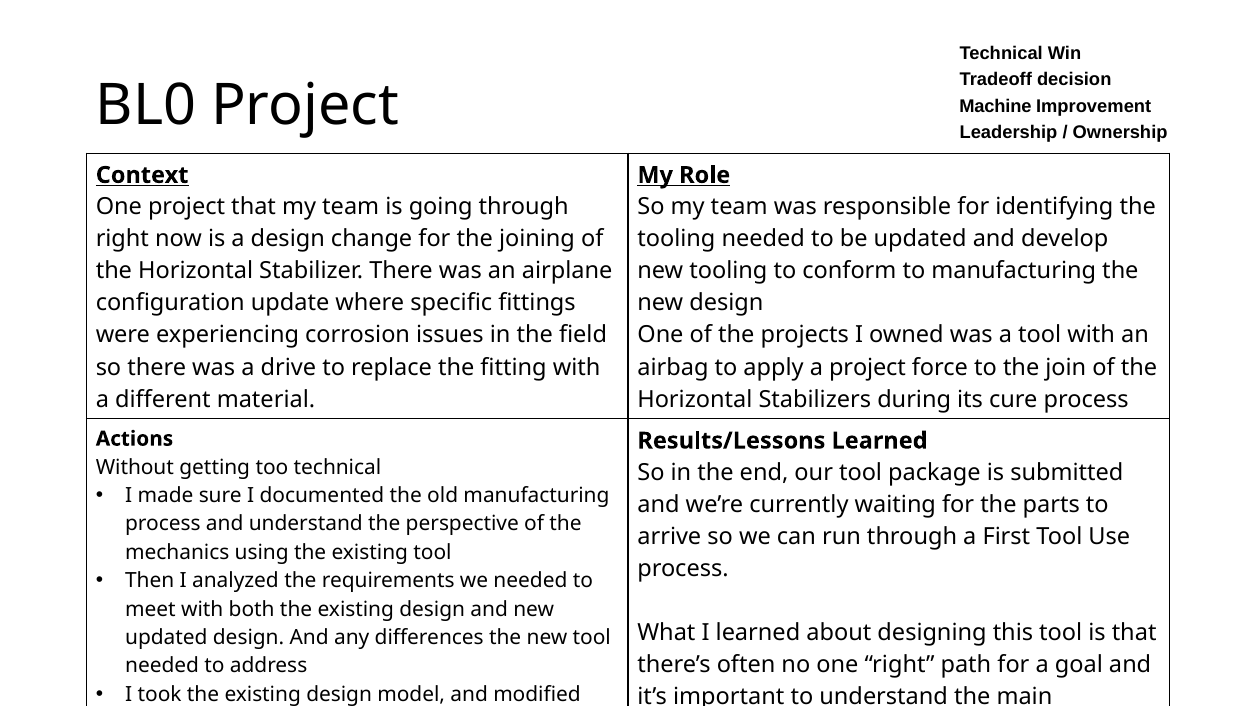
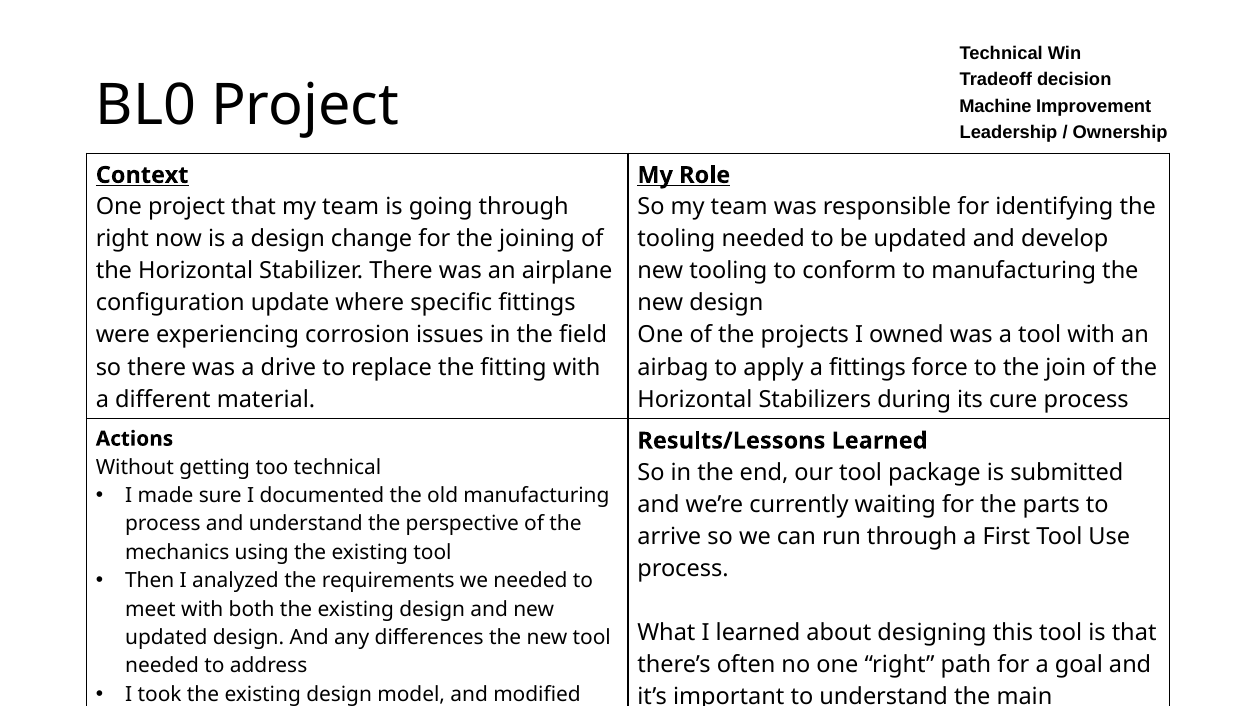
a project: project -> fittings
